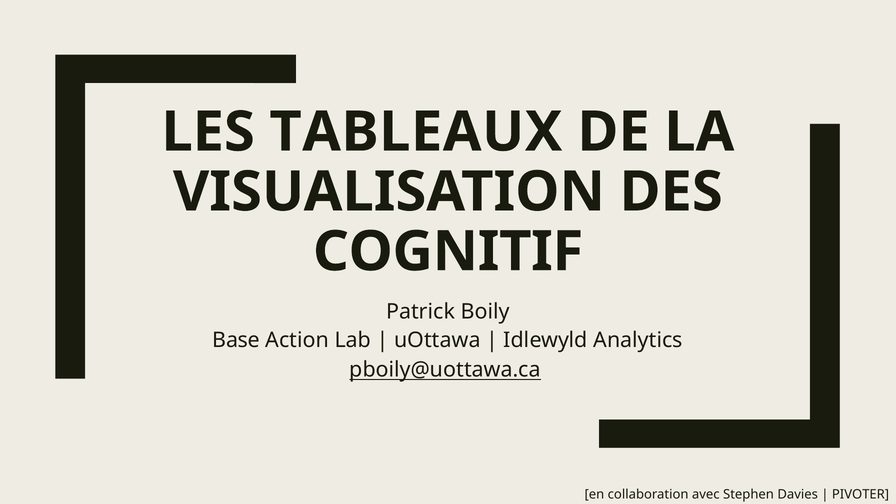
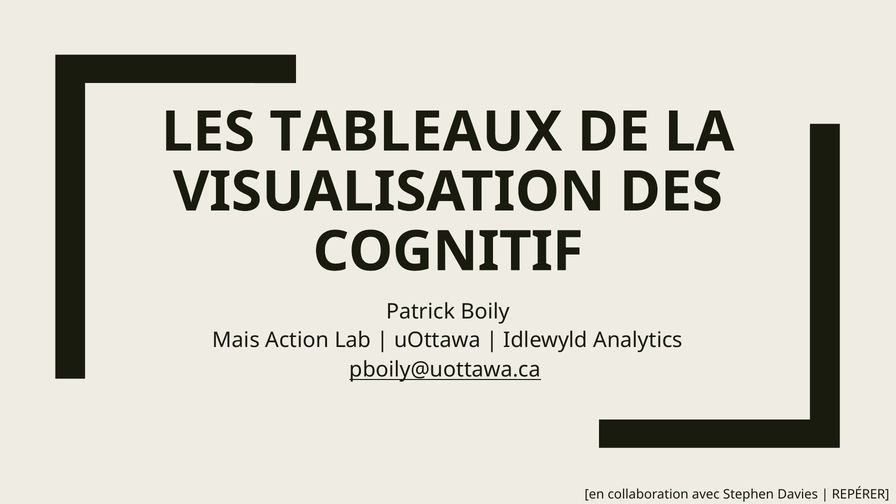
Base: Base -> Mais
PIVOTER: PIVOTER -> REPÉRER
